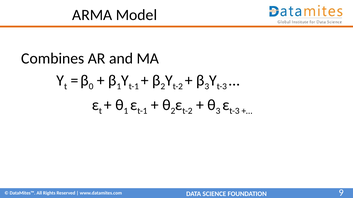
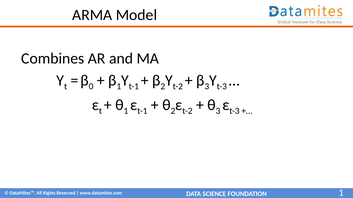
FOUNDATION 9: 9 -> 1
